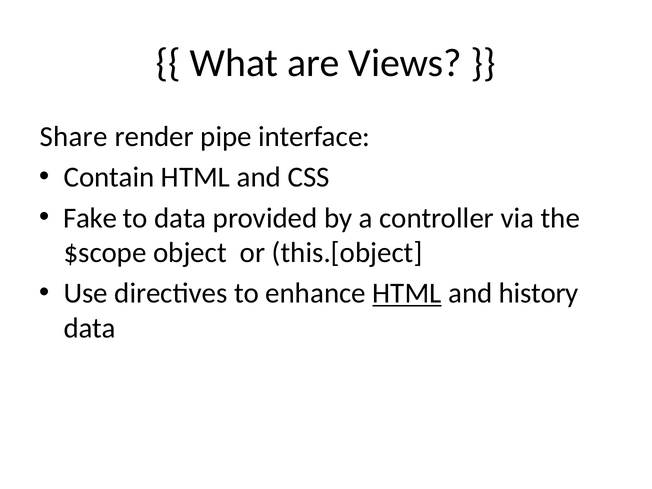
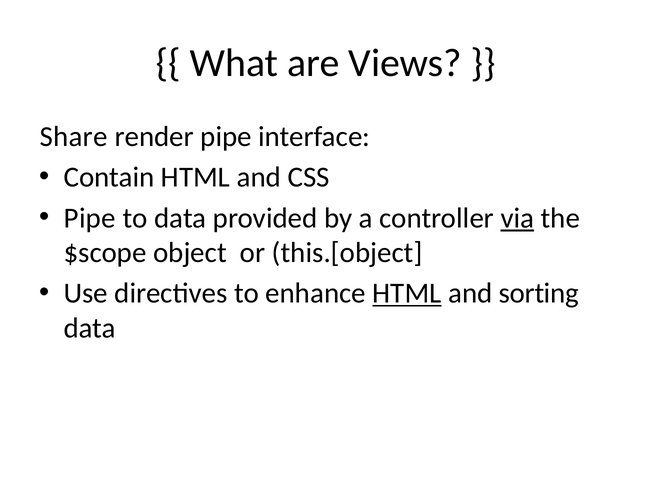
Fake at (90, 218): Fake -> Pipe
via underline: none -> present
history: history -> sorting
